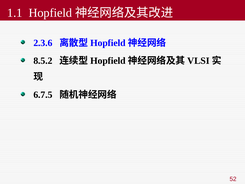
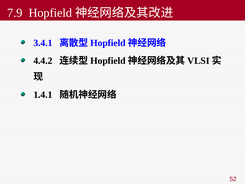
1.1: 1.1 -> 7.9
2.3.6: 2.3.6 -> 3.4.1
8.5.2: 8.5.2 -> 4.4.2
6.7.5: 6.7.5 -> 1.4.1
